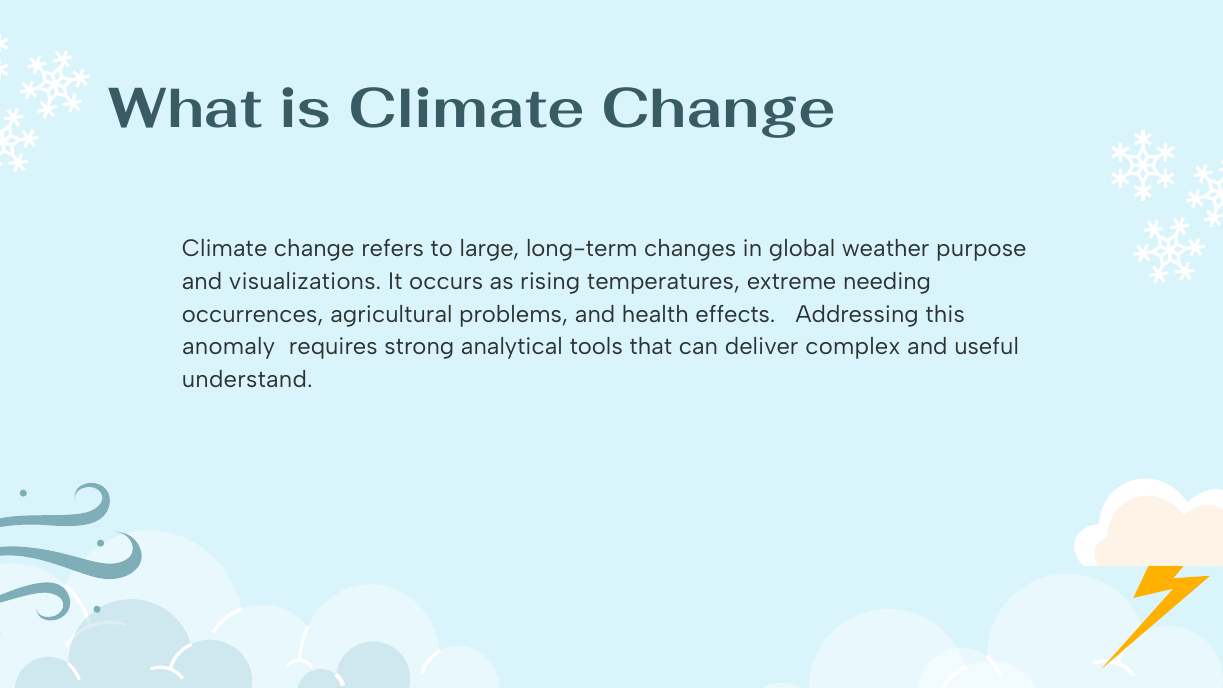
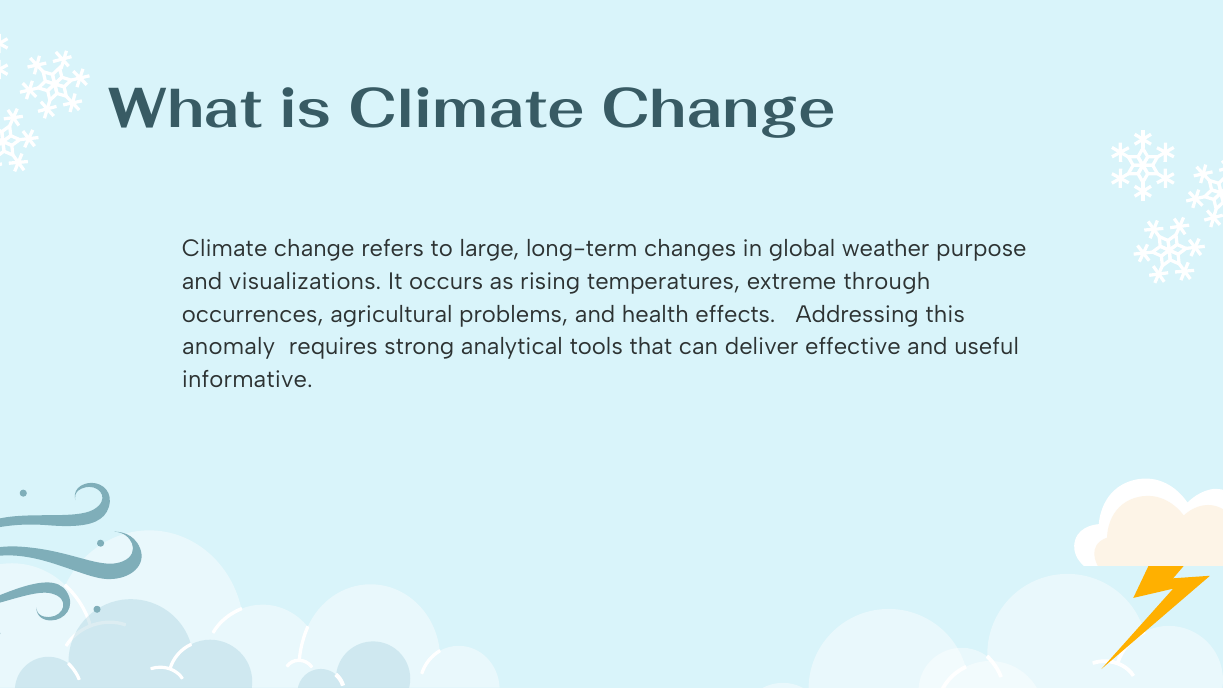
needing: needing -> through
complex: complex -> effective
understand: understand -> informative
